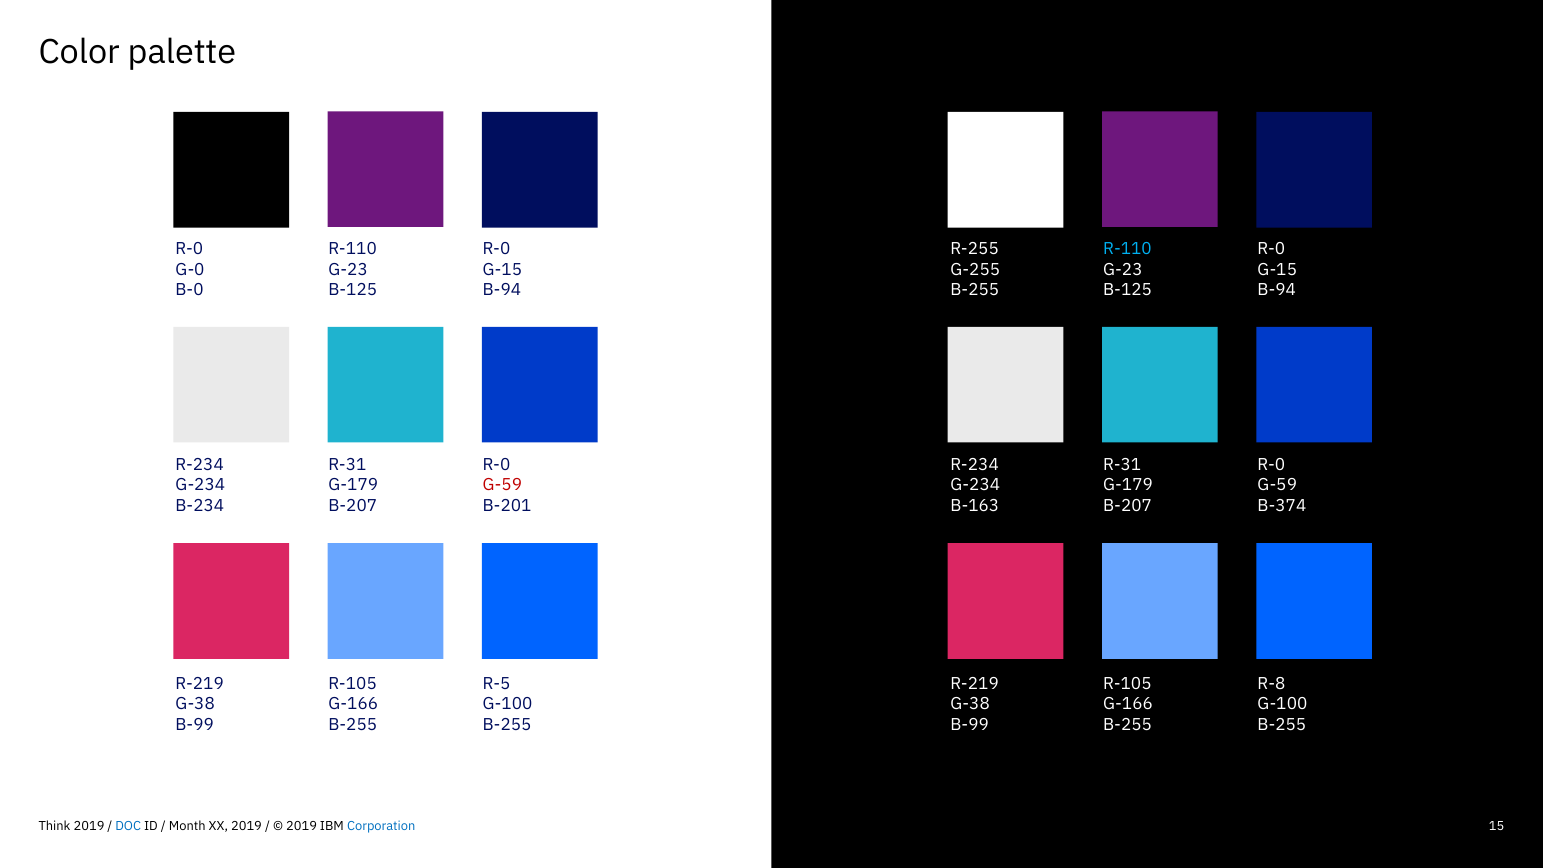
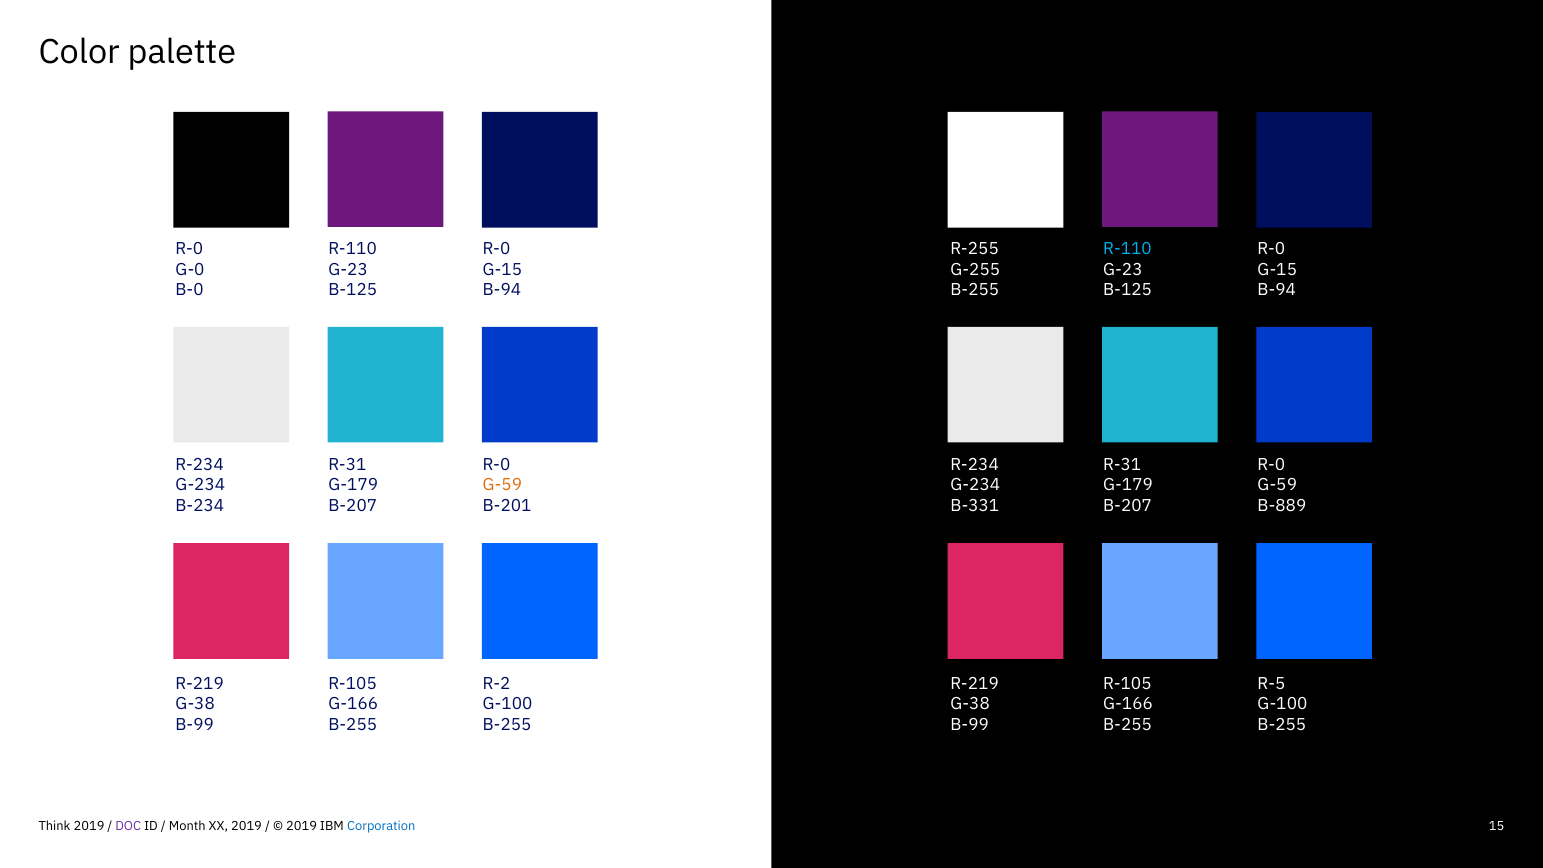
G-59 at (502, 485) colour: red -> orange
B-163: B-163 -> B-331
B-374: B-374 -> B-889
R-5: R-5 -> R-2
R-8: R-8 -> R-5
DOC colour: blue -> purple
